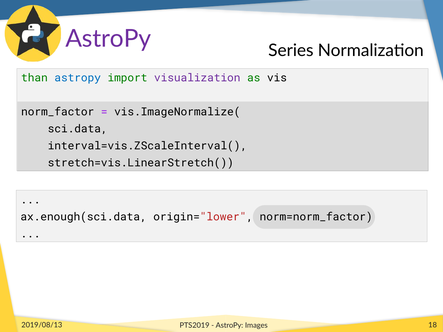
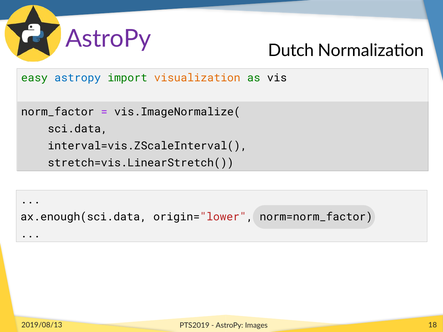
Series: Series -> Dutch
than: than -> easy
visualization colour: purple -> orange
